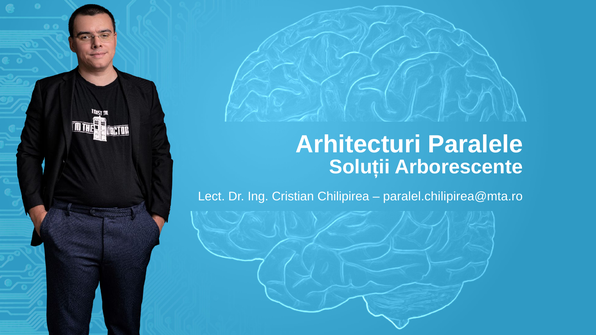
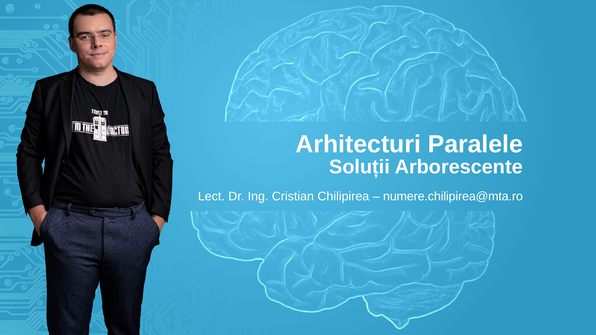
paralel.chilipirea@mta.ro: paralel.chilipirea@mta.ro -> numere.chilipirea@mta.ro
